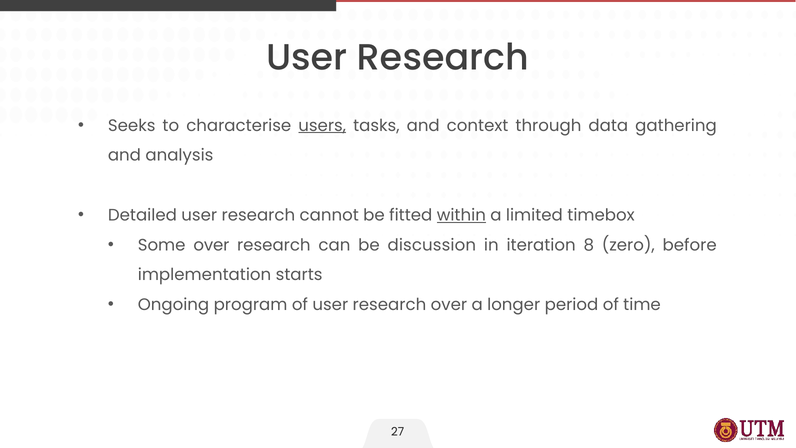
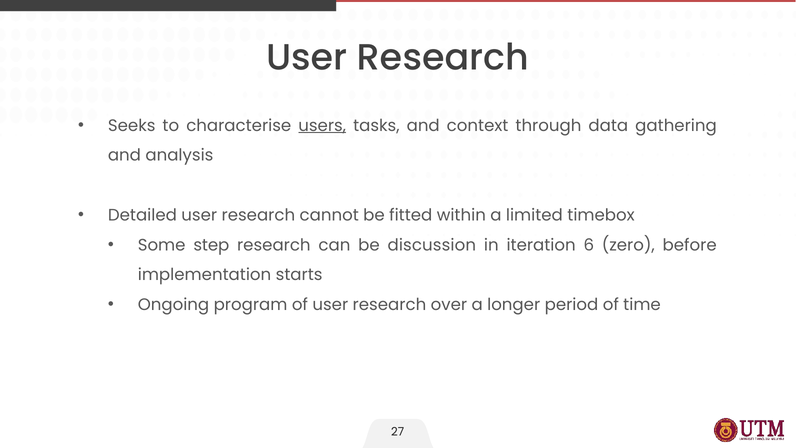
within underline: present -> none
Some over: over -> step
8: 8 -> 6
